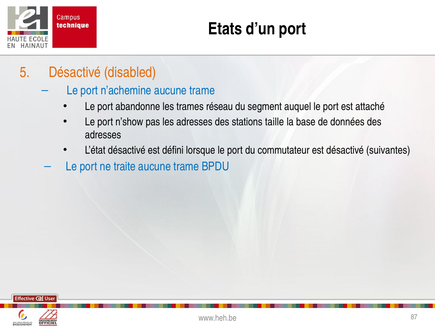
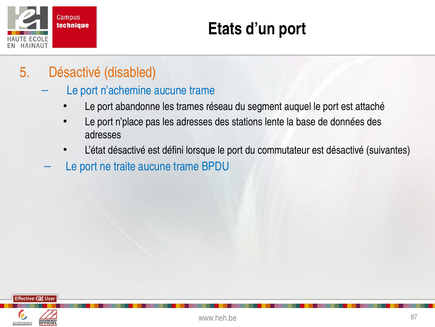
n’show: n’show -> n’place
taille: taille -> lente
